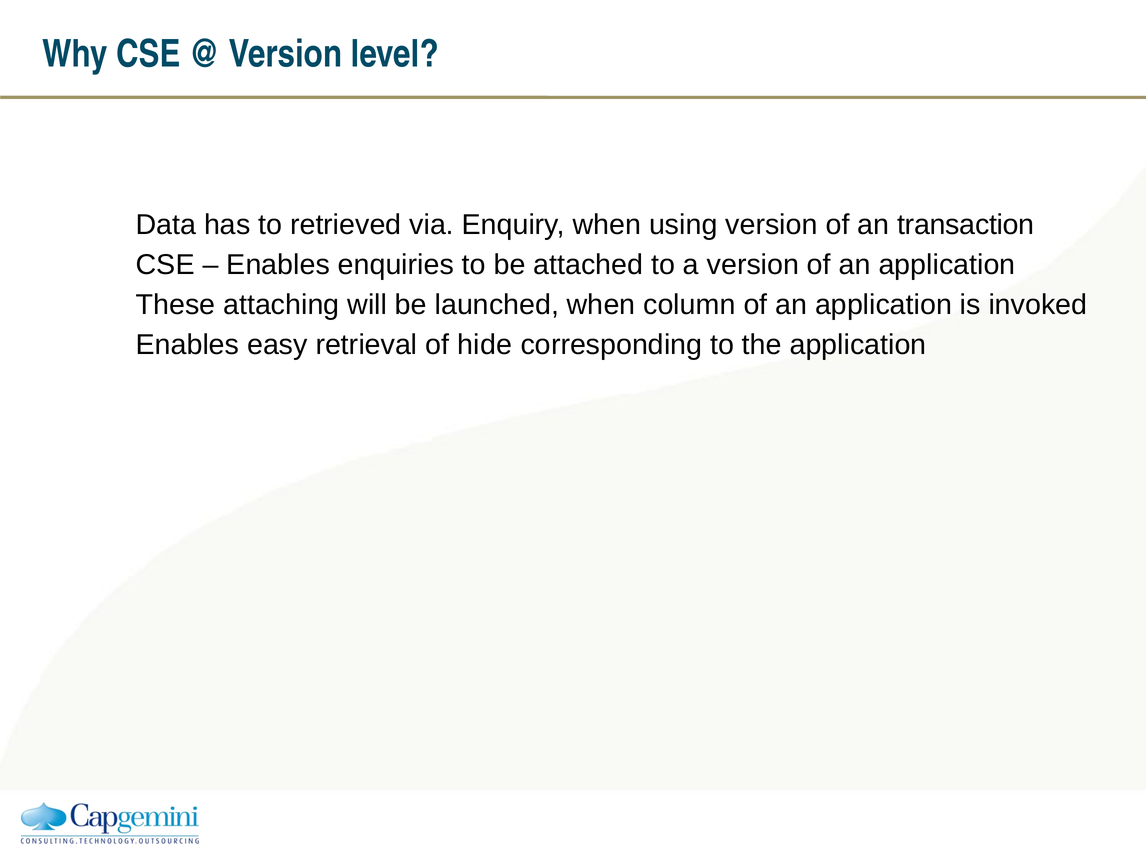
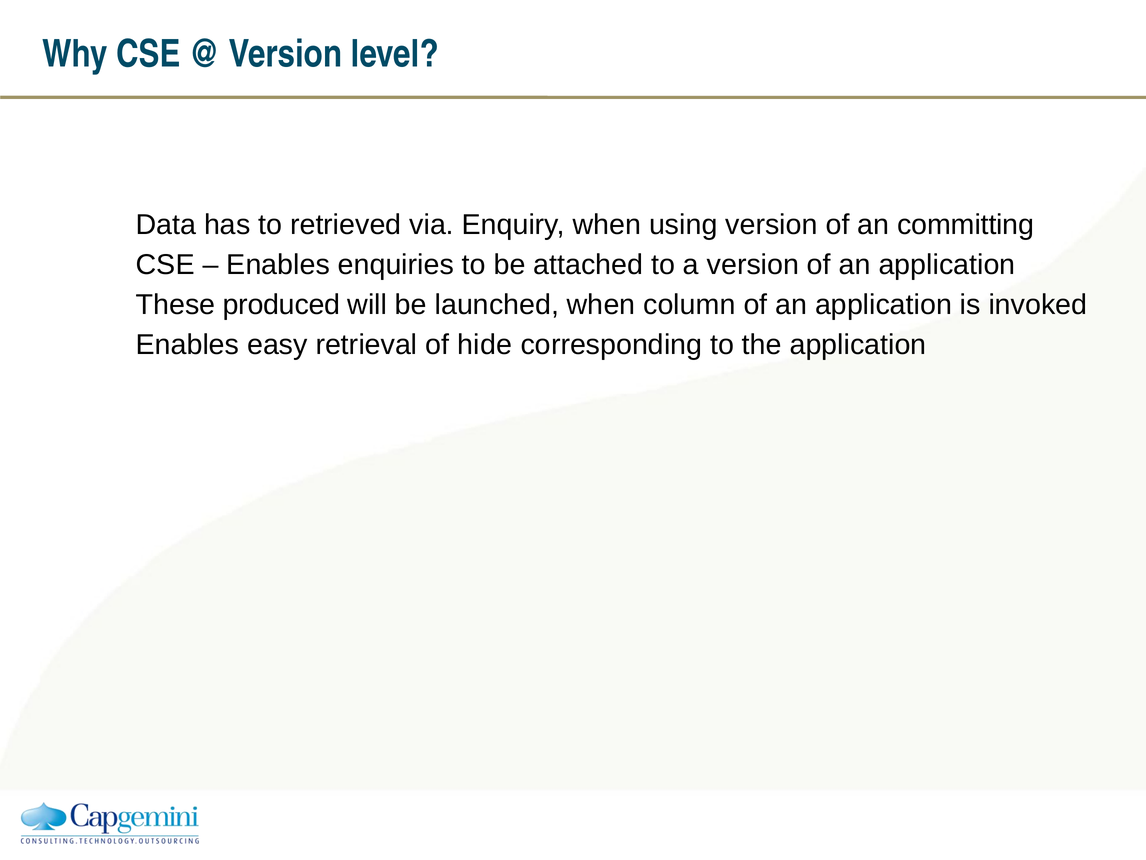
transaction: transaction -> committing
attaching: attaching -> produced
